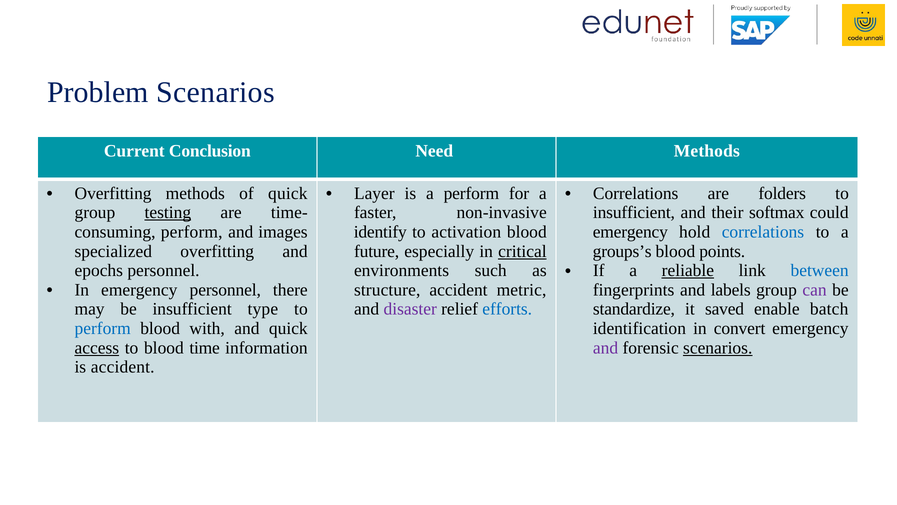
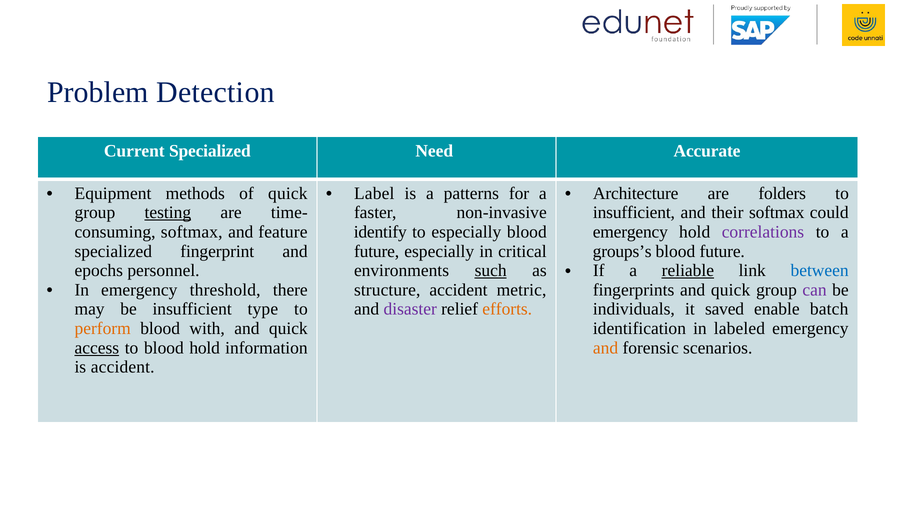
Problem Scenarios: Scenarios -> Detection
Current Conclusion: Conclusion -> Specialized
Need Methods: Methods -> Accurate
Overfitting at (113, 193): Overfitting -> Equipment
Layer: Layer -> Label
a perform: perform -> patterns
Correlations at (636, 193): Correlations -> Architecture
perform at (192, 232): perform -> softmax
images: images -> feature
to activation: activation -> especially
correlations at (763, 232) colour: blue -> purple
specialized overfitting: overfitting -> fingerprint
critical underline: present -> none
points at (722, 251): points -> future
such underline: none -> present
fingerprints and labels: labels -> quick
emergency personnel: personnel -> threshold
efforts colour: blue -> orange
standardize: standardize -> individuals
perform at (103, 328) colour: blue -> orange
convert: convert -> labeled
blood time: time -> hold
and at (606, 347) colour: purple -> orange
scenarios at (718, 347) underline: present -> none
